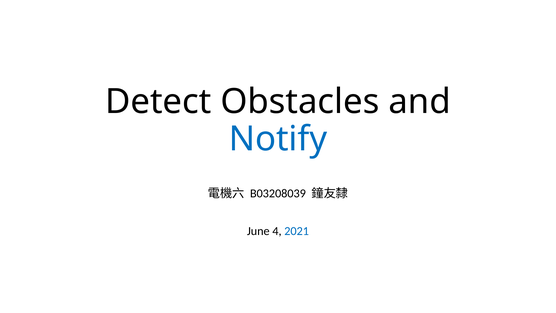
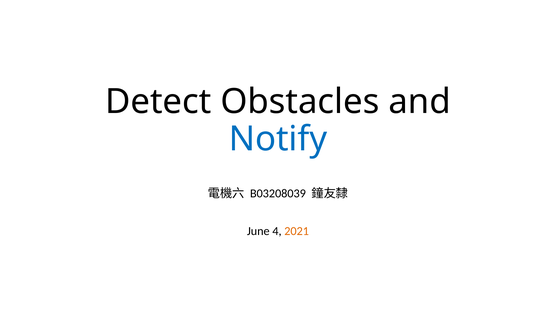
2021 colour: blue -> orange
